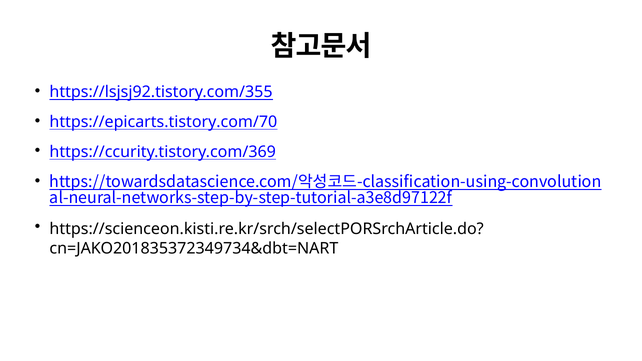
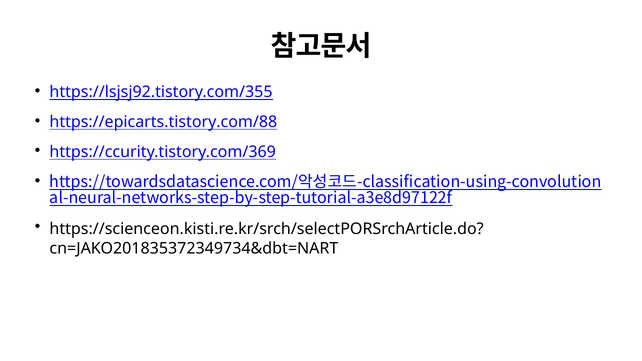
https://epicarts.tistory.com/70: https://epicarts.tistory.com/70 -> https://epicarts.tistory.com/88
